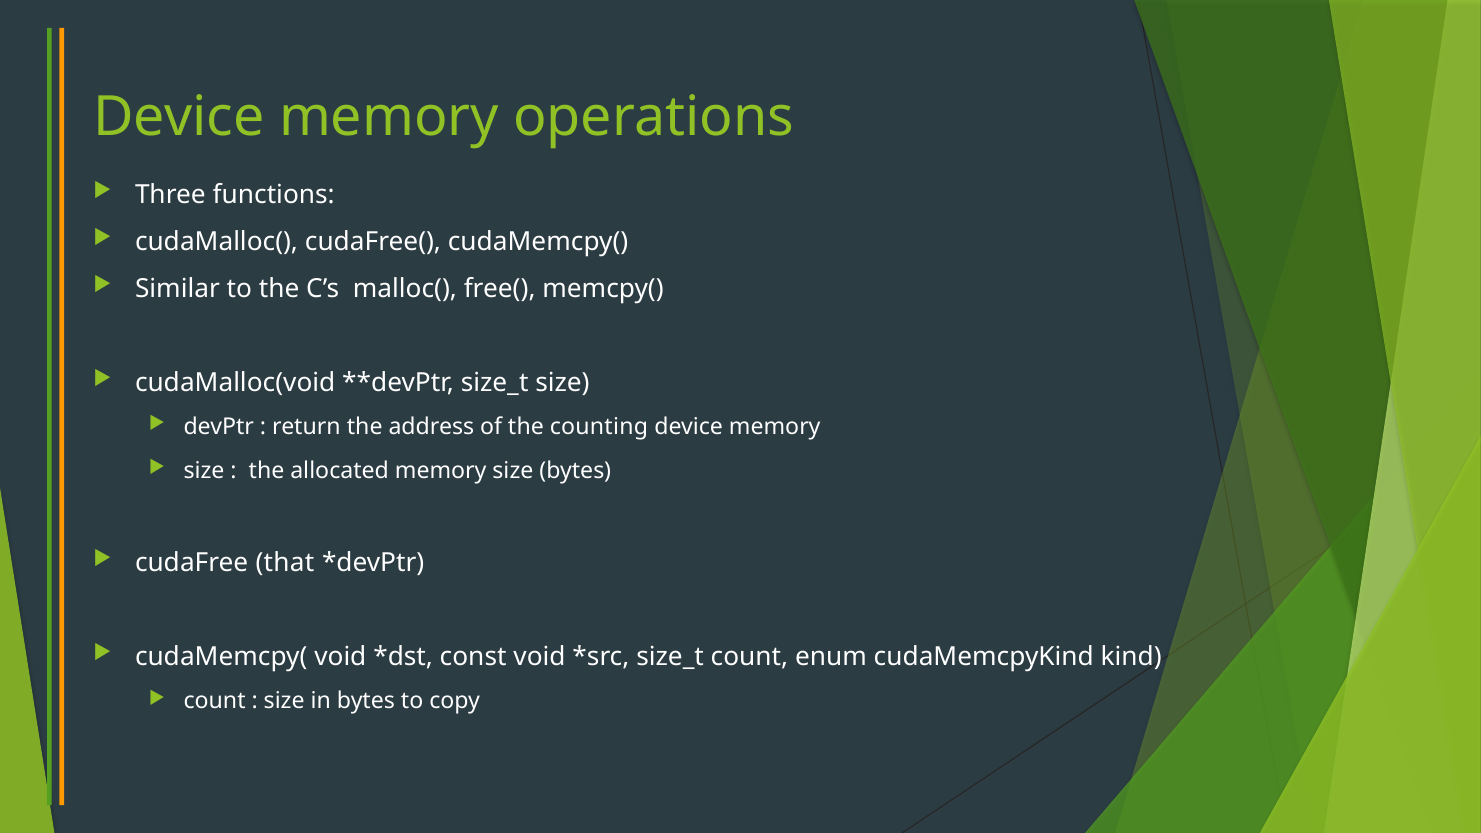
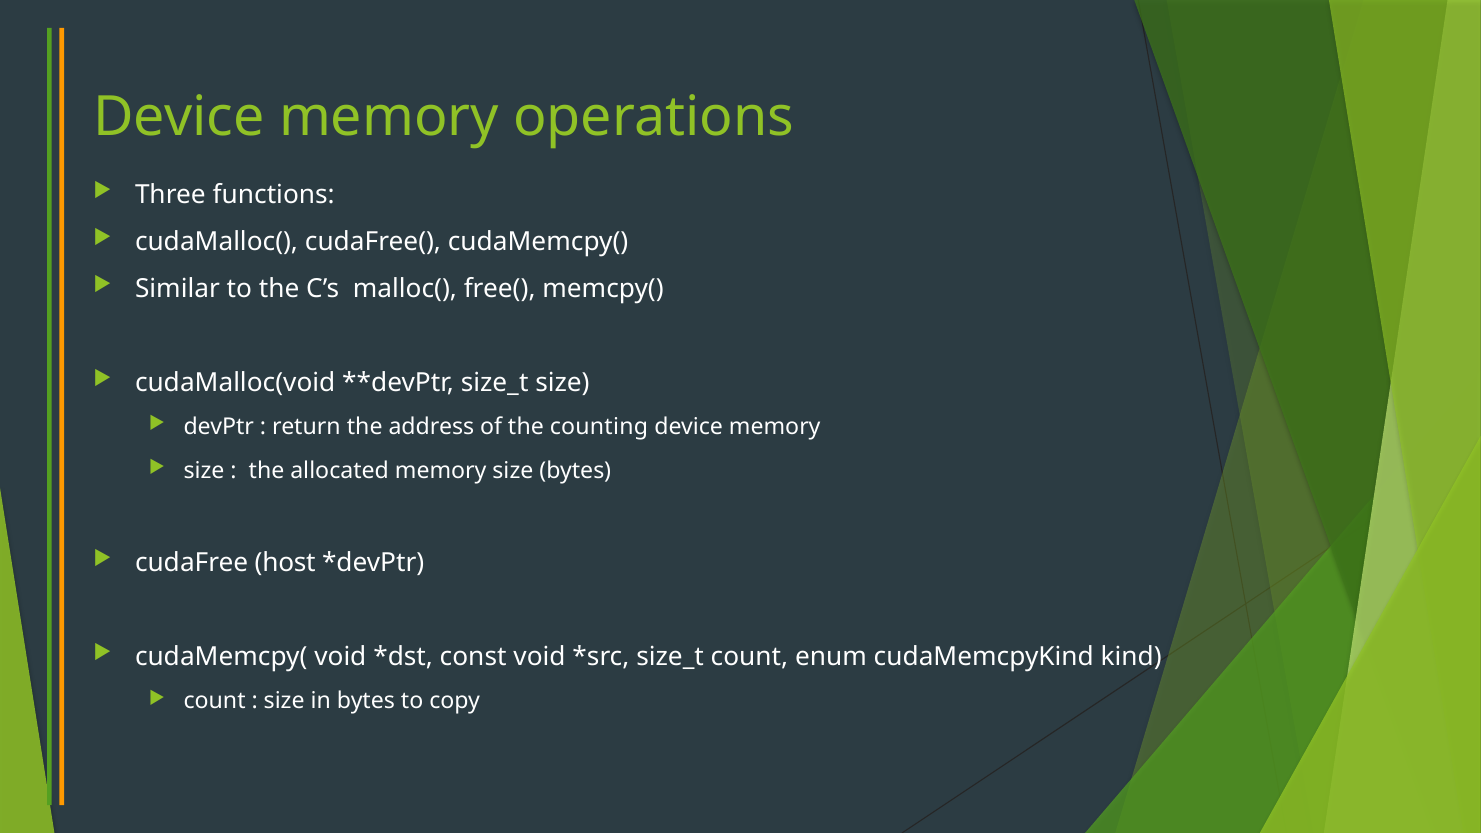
that: that -> host
